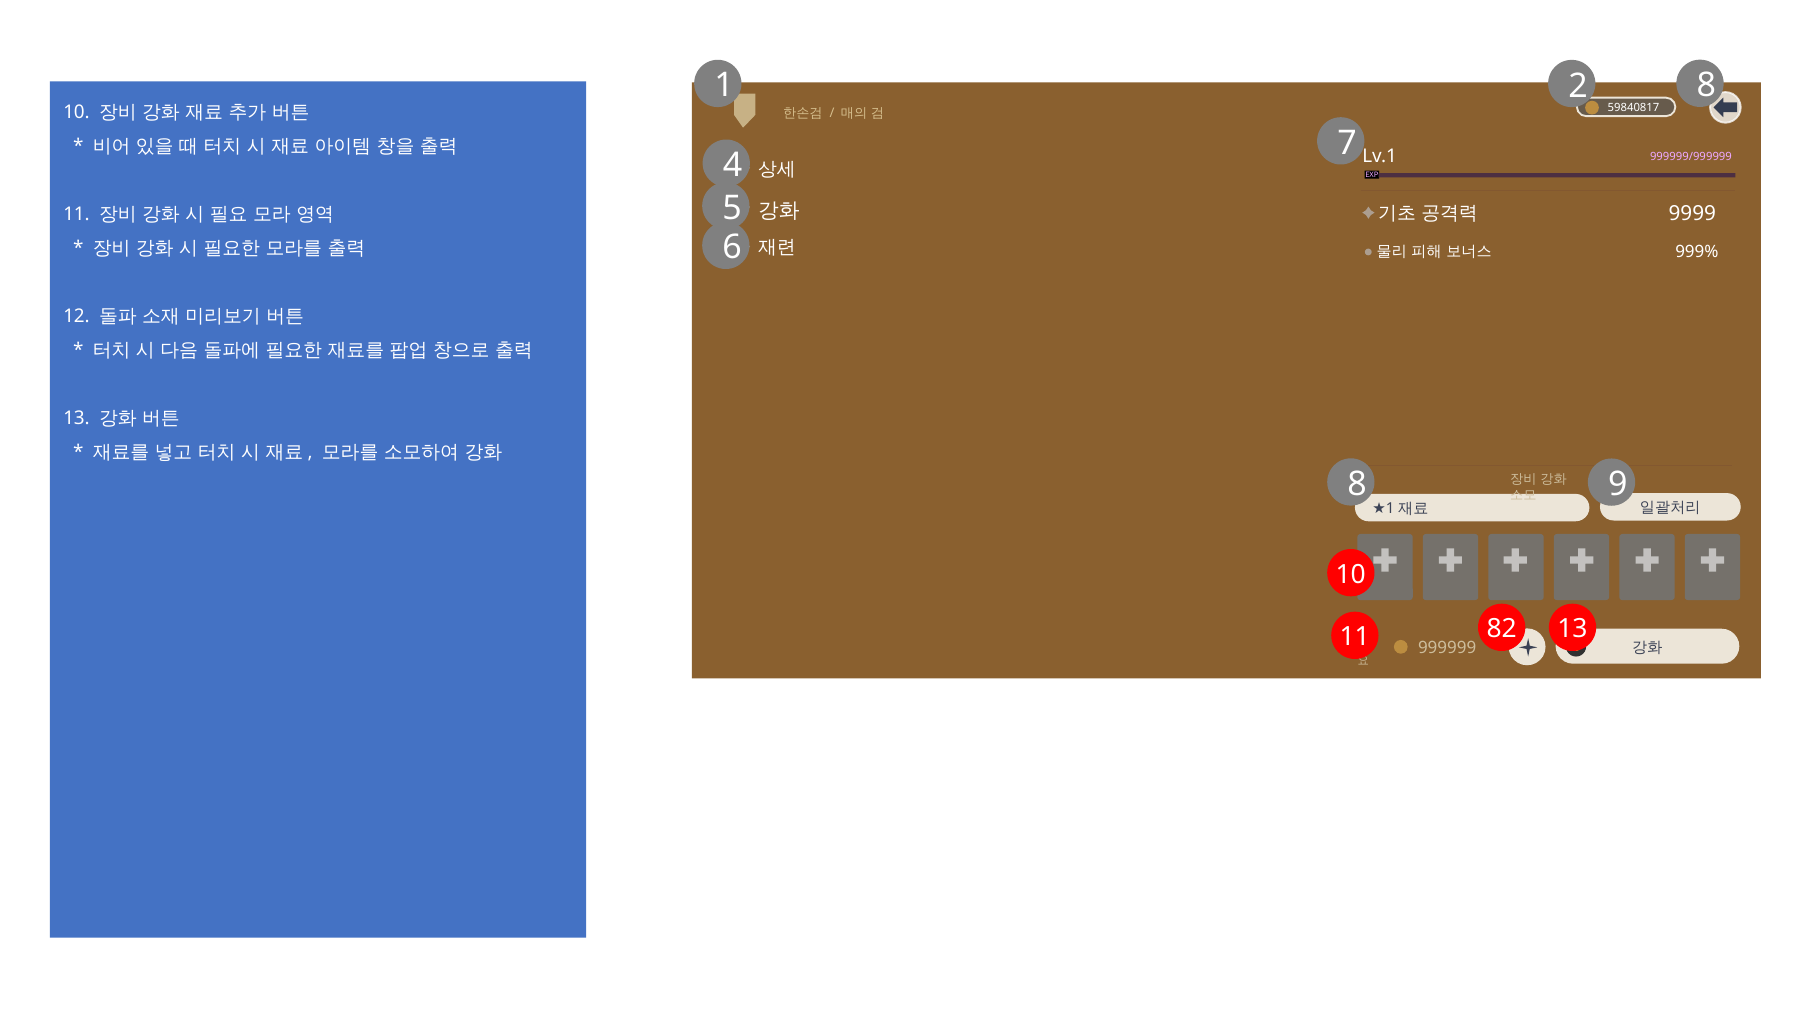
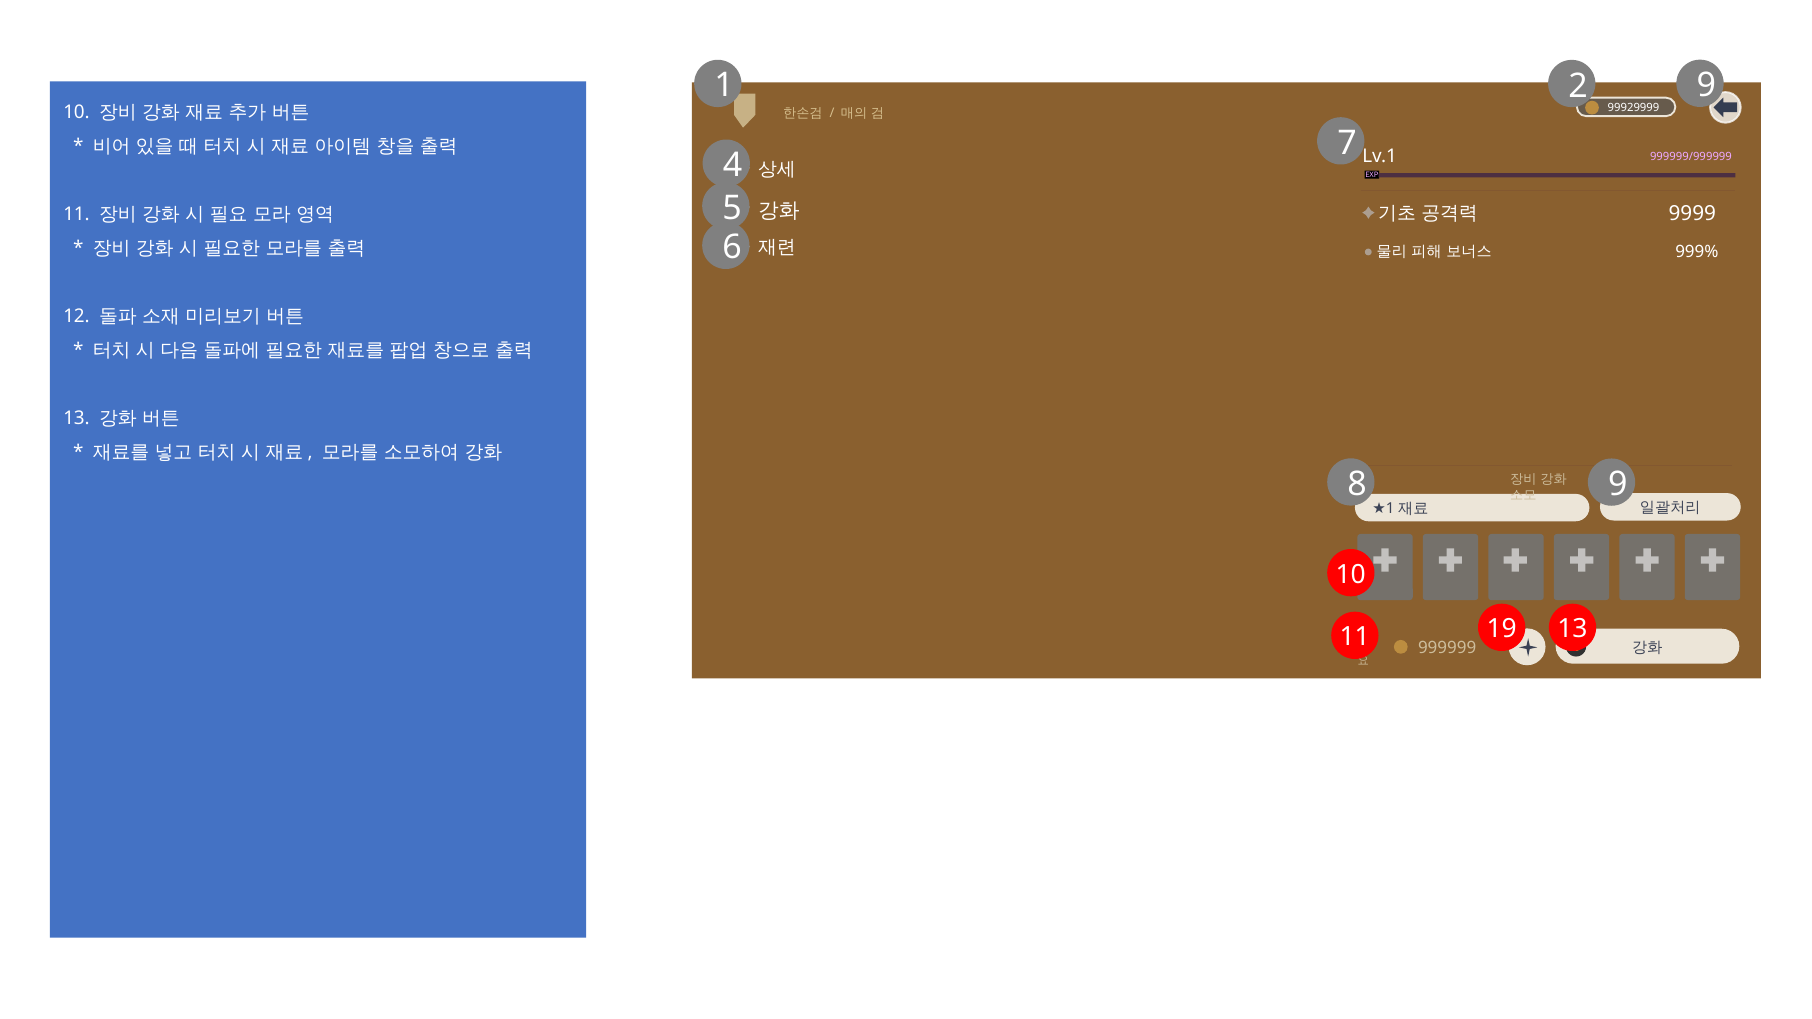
2 8: 8 -> 9
59840817: 59840817 -> 99929999
82: 82 -> 19
